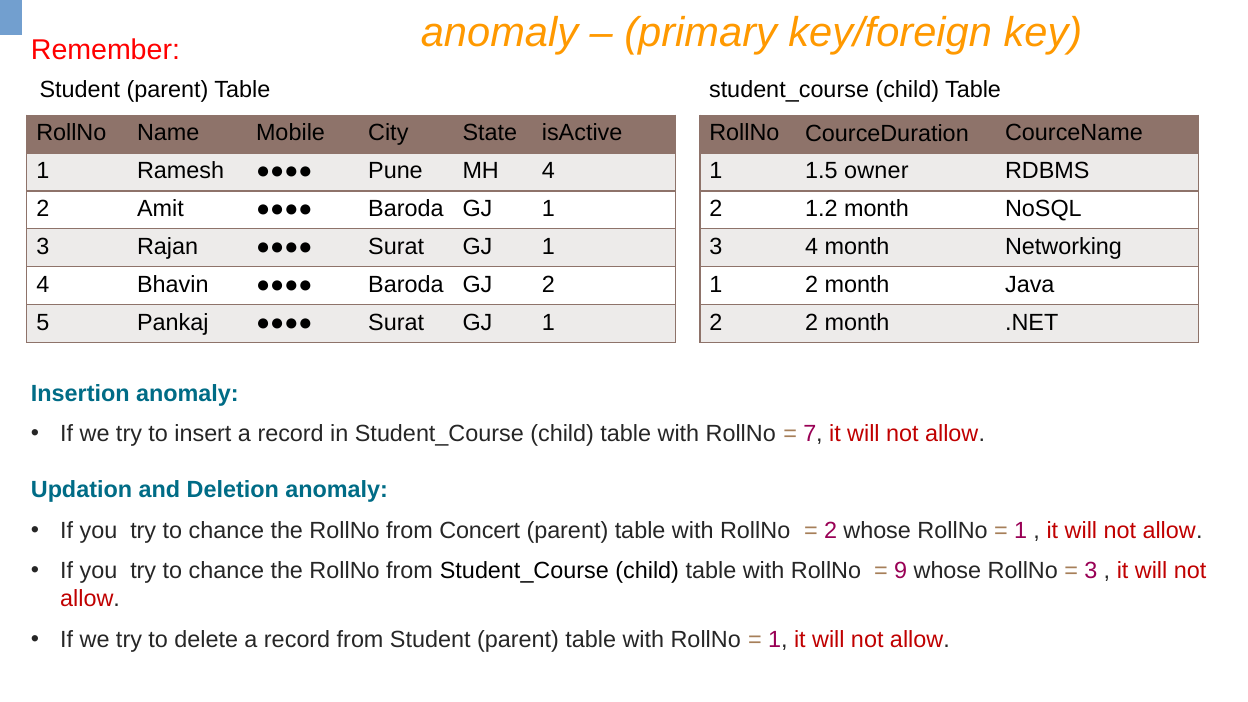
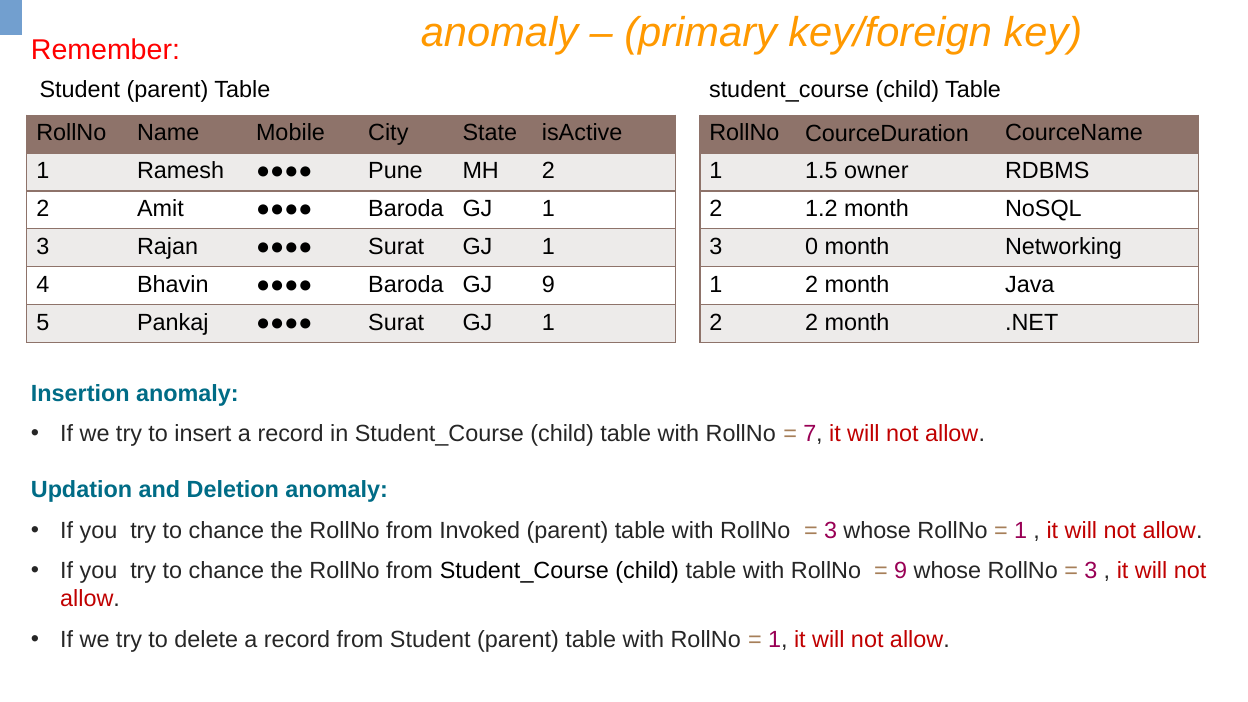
MH 4: 4 -> 2
3 4: 4 -> 0
GJ 2: 2 -> 9
Concert: Concert -> Invoked
2 at (831, 531): 2 -> 3
